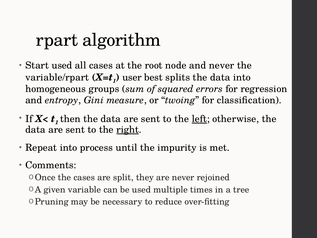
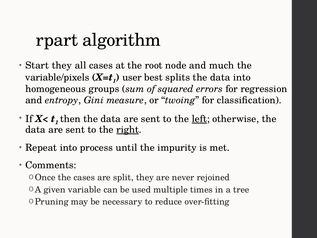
Start used: used -> they
and never: never -> much
variable/rpart: variable/rpart -> variable/pixels
